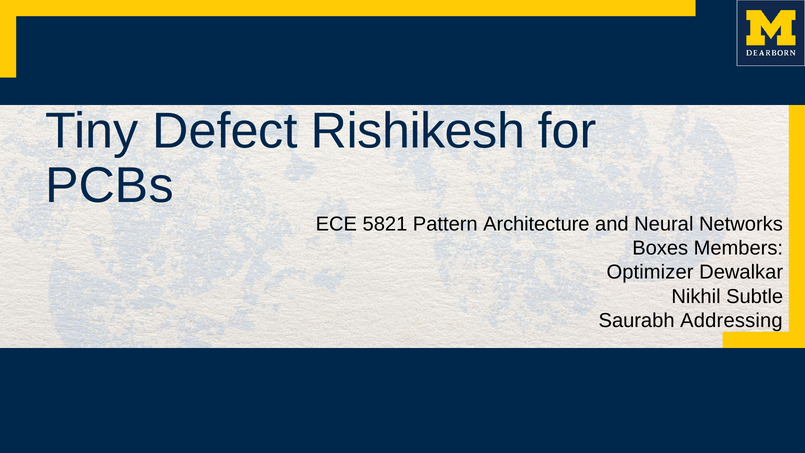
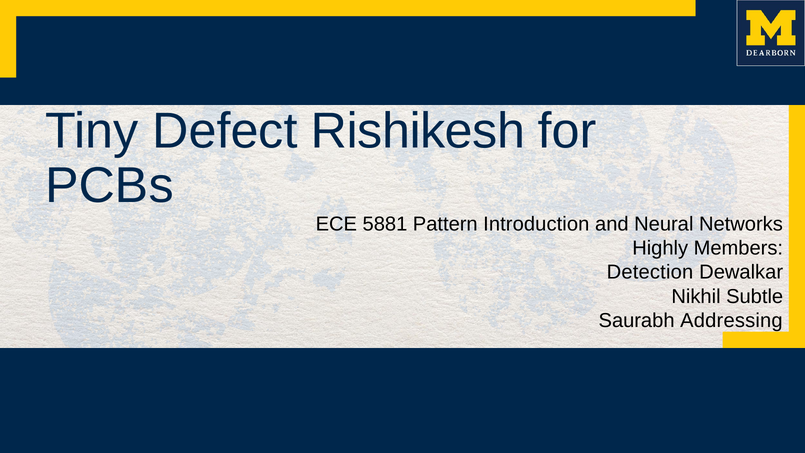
5821: 5821 -> 5881
Architecture: Architecture -> Introduction
Boxes: Boxes -> Highly
Optimizer: Optimizer -> Detection
